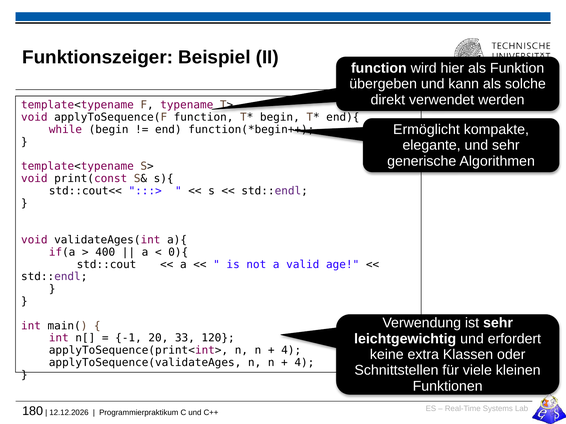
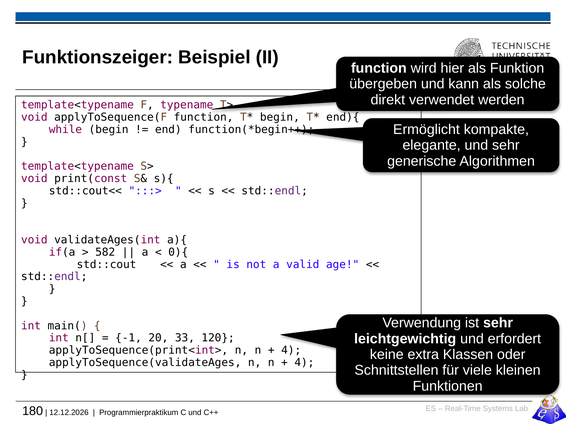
400: 400 -> 582
